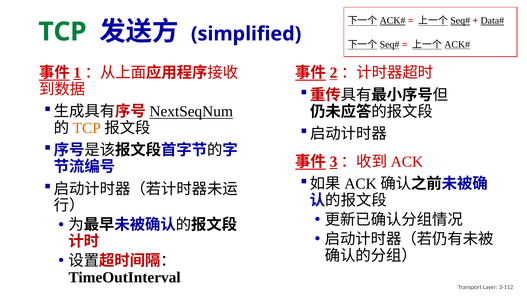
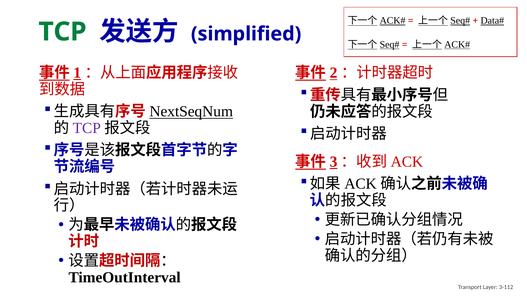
TCP at (87, 128) colour: orange -> purple
